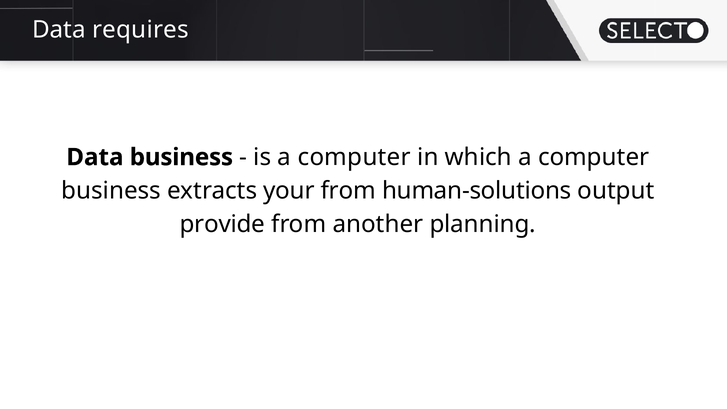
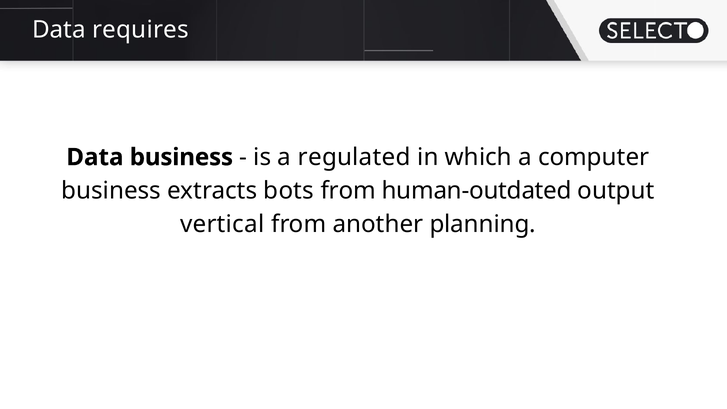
is a computer: computer -> regulated
your: your -> bots
human-solutions: human-solutions -> human-outdated
provide: provide -> vertical
